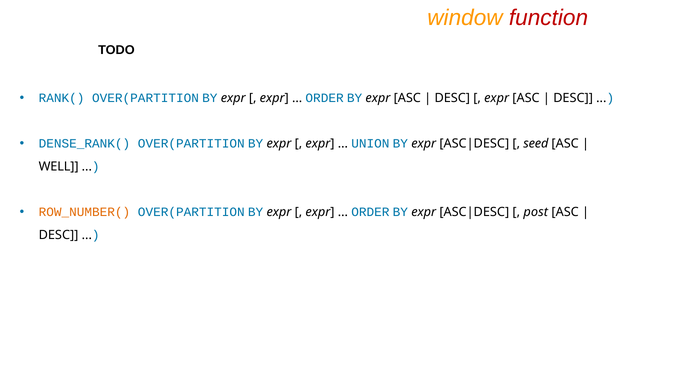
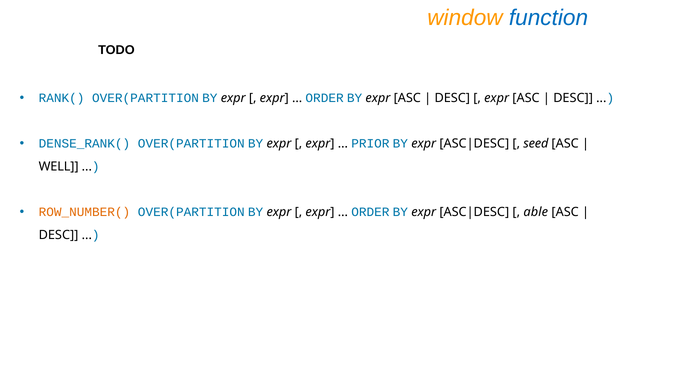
function colour: red -> blue
UNION: UNION -> PRIOR
post: post -> able
